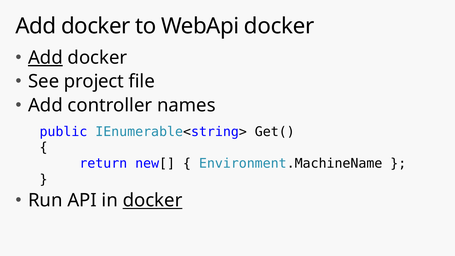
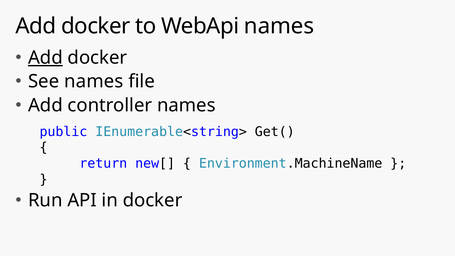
WebApi docker: docker -> names
See project: project -> names
docker at (153, 200) underline: present -> none
